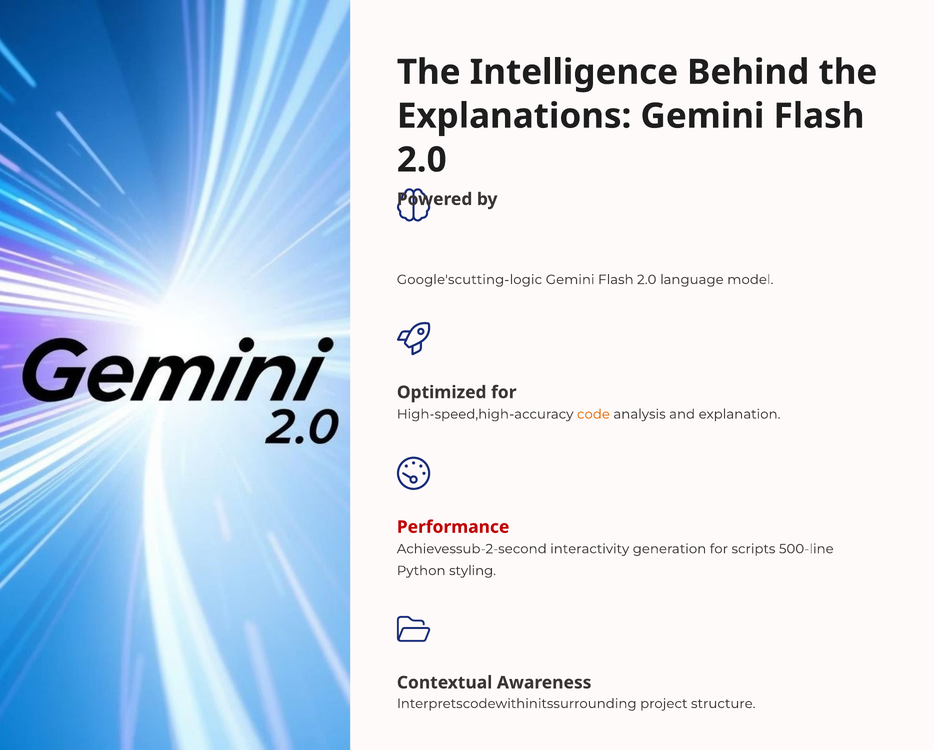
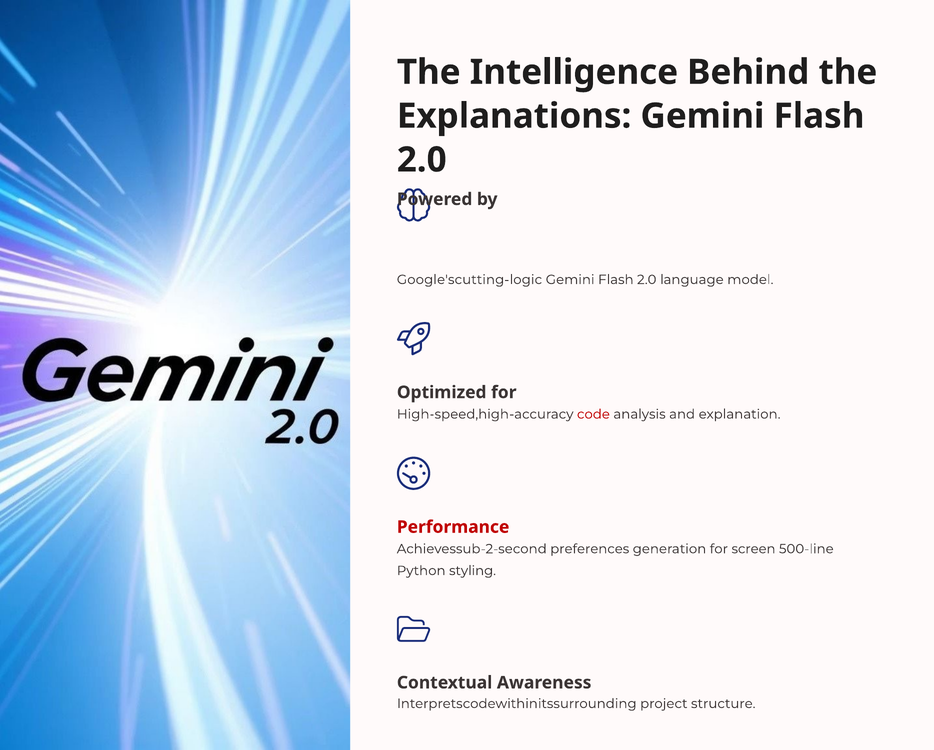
code colour: orange -> red
interactivity: interactivity -> preferences
scripts: scripts -> screen
